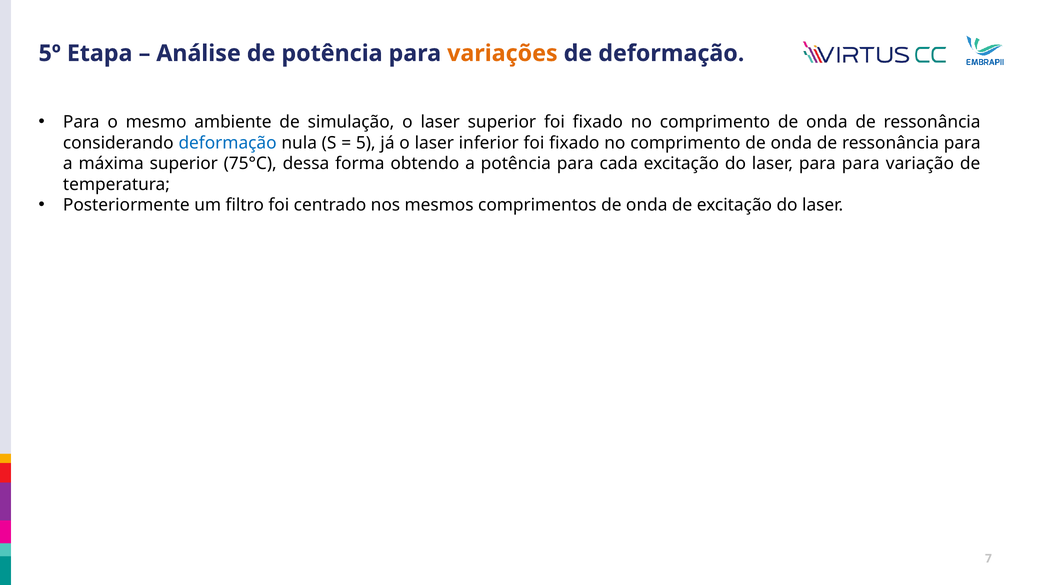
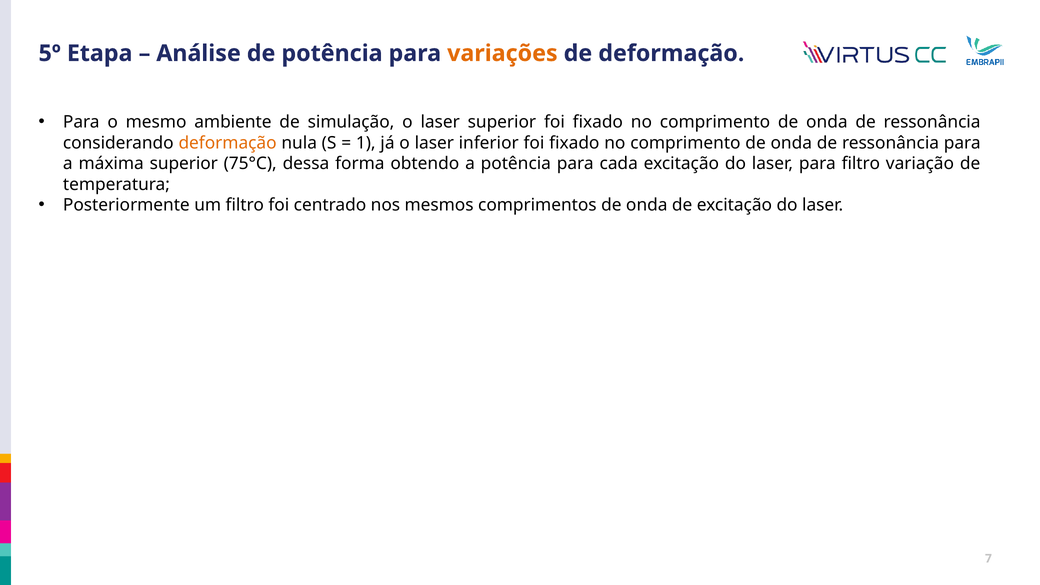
deformação at (228, 143) colour: blue -> orange
5: 5 -> 1
para para: para -> filtro
